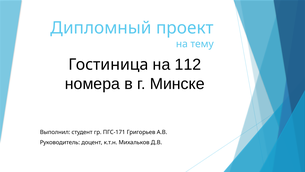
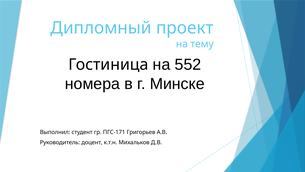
112: 112 -> 552
